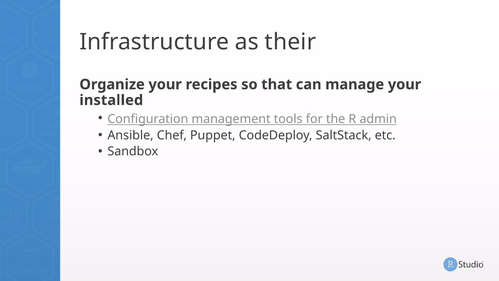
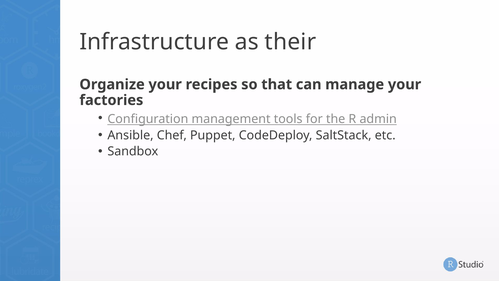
installed: installed -> factories
